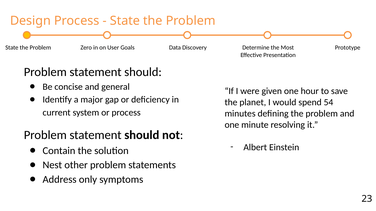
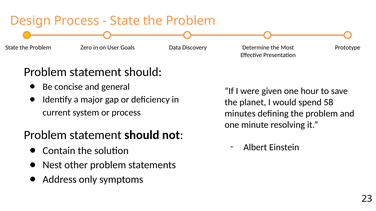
54: 54 -> 58
